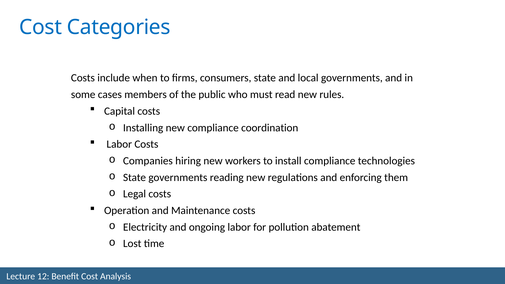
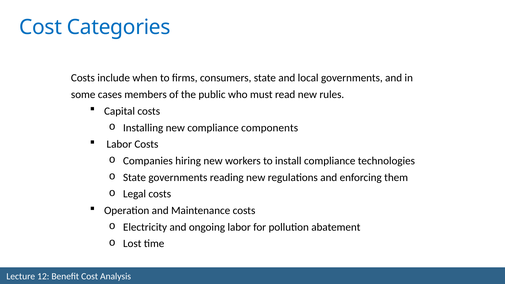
coordination: coordination -> components
